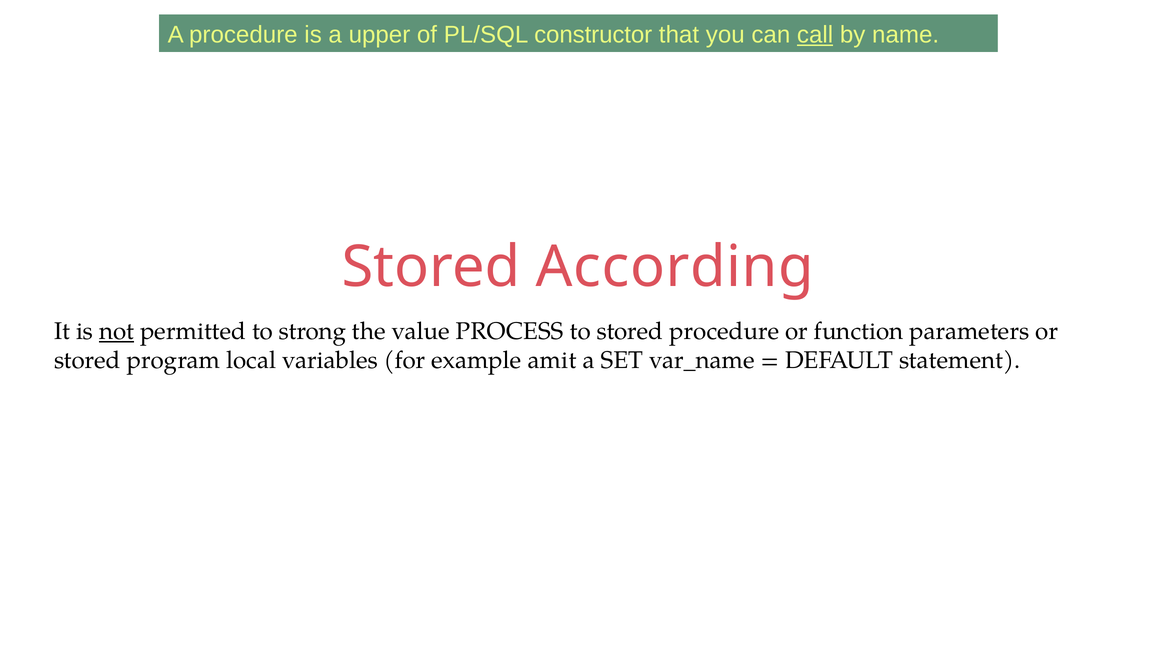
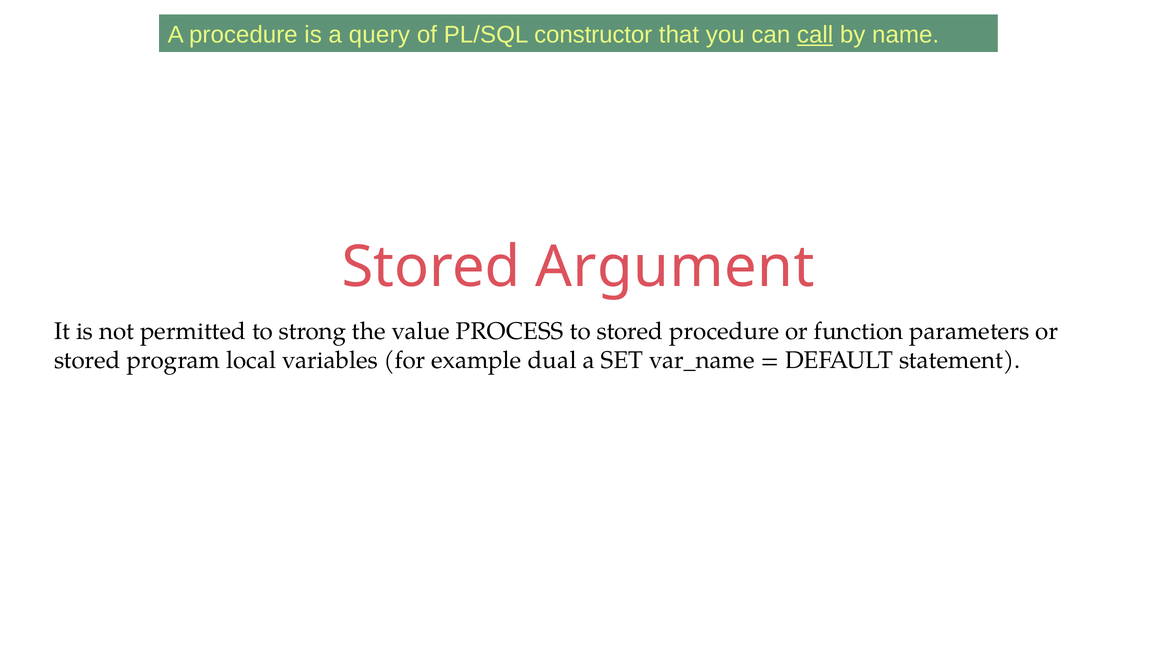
upper: upper -> query
According: According -> Argument
not underline: present -> none
amit: amit -> dual
